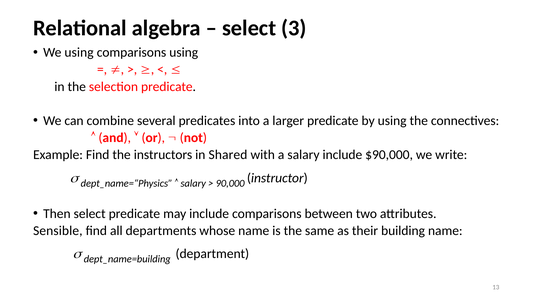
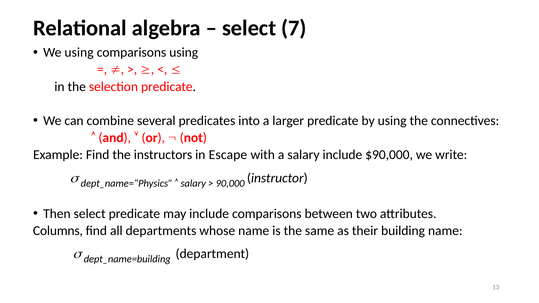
3: 3 -> 7
Shared: Shared -> Escape
Sensible: Sensible -> Columns
